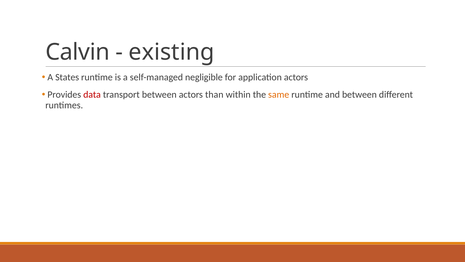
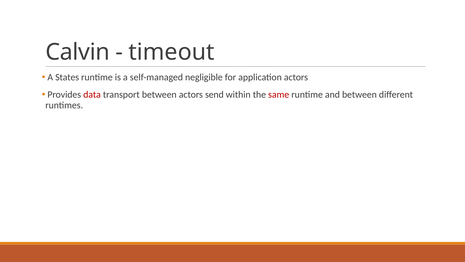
existing: existing -> timeout
than: than -> send
same colour: orange -> red
